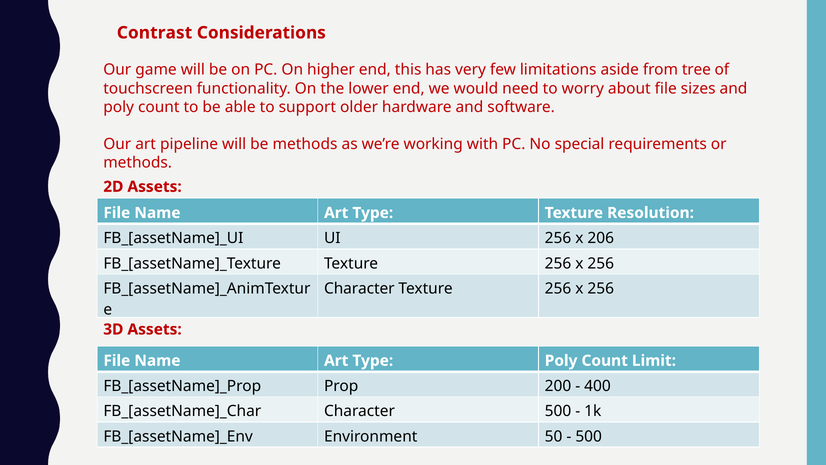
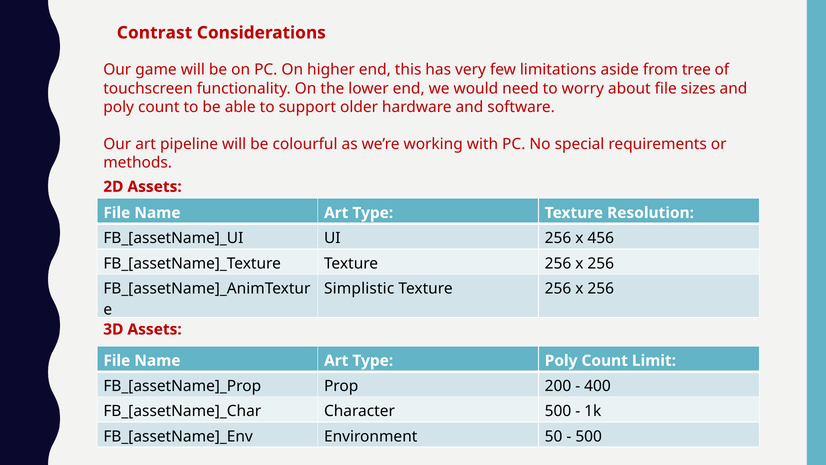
be methods: methods -> colourful
206: 206 -> 456
Character at (359, 288): Character -> Simplistic
